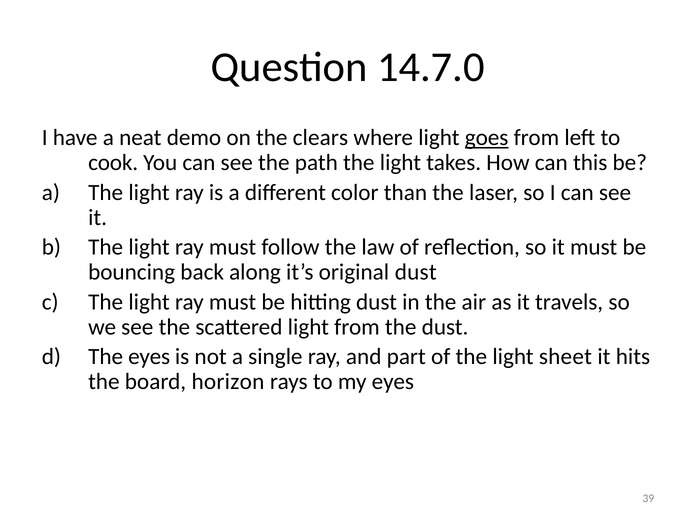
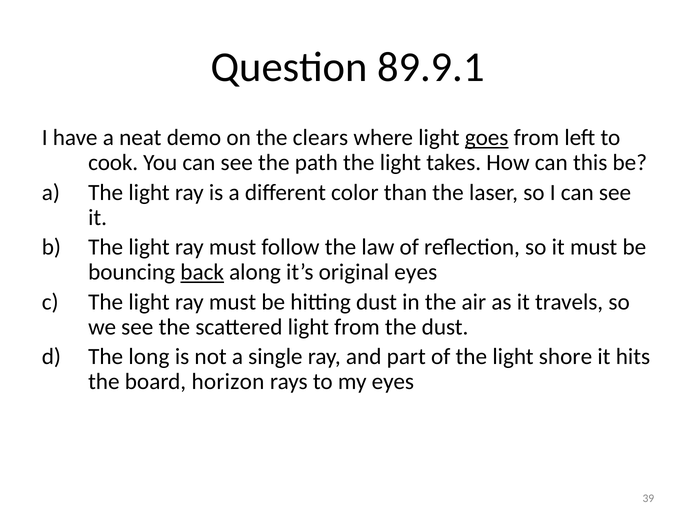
14.7.0: 14.7.0 -> 89.9.1
back underline: none -> present
original dust: dust -> eyes
The eyes: eyes -> long
sheet: sheet -> shore
